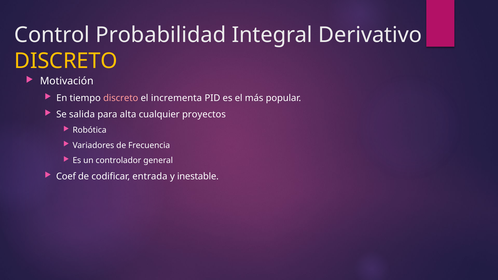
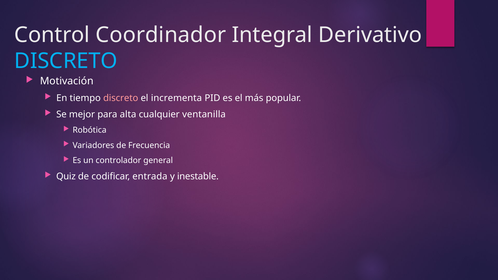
Probabilidad: Probabilidad -> Coordinador
DISCRETO at (66, 61) colour: yellow -> light blue
salida: salida -> mejor
proyectos: proyectos -> ventanilla
Coef: Coef -> Quiz
